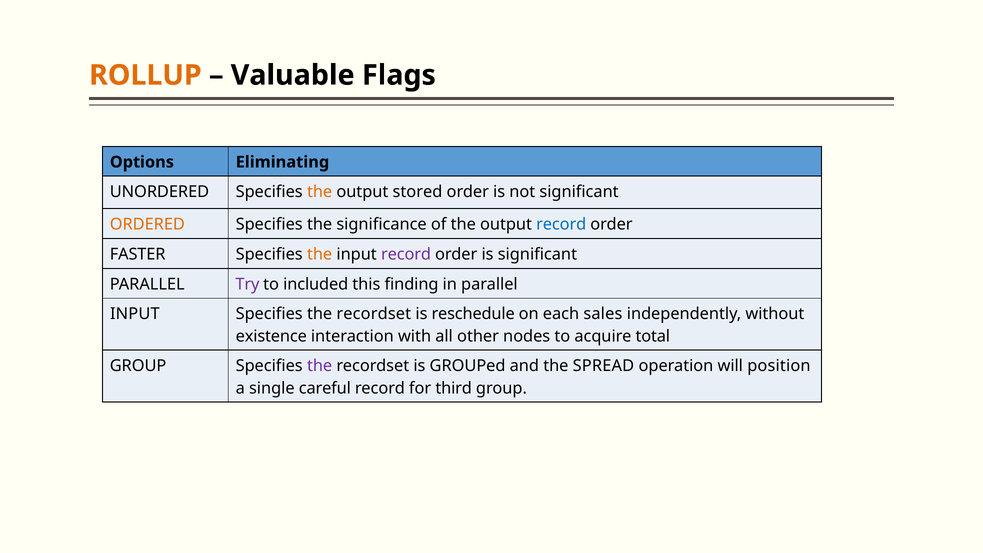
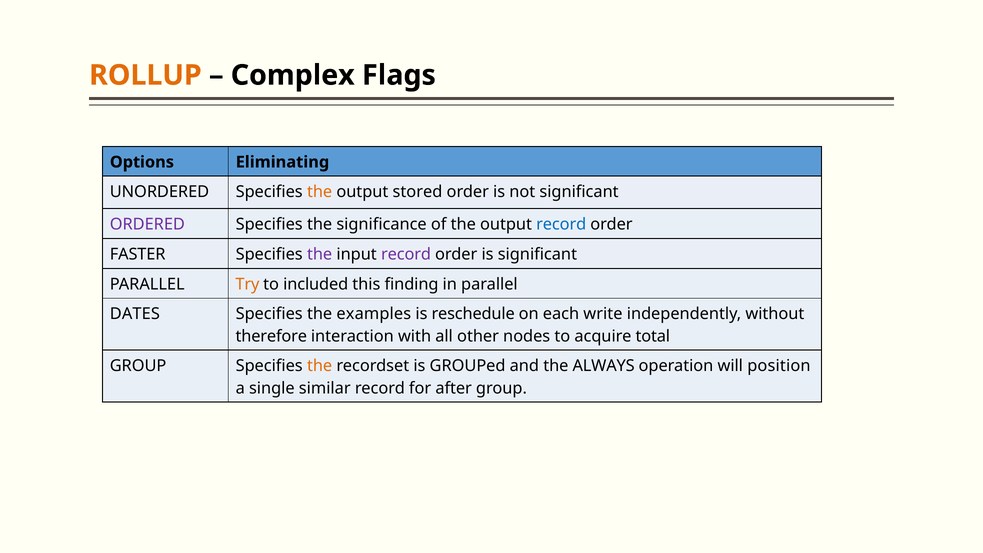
Valuable: Valuable -> Complex
ORDERED colour: orange -> purple
the at (320, 254) colour: orange -> purple
Try colour: purple -> orange
INPUT at (135, 314): INPUT -> DATES
recordset at (374, 314): recordset -> examples
sales: sales -> write
existence: existence -> therefore
the at (320, 366) colour: purple -> orange
SPREAD: SPREAD -> ALWAYS
careful: careful -> similar
third: third -> after
